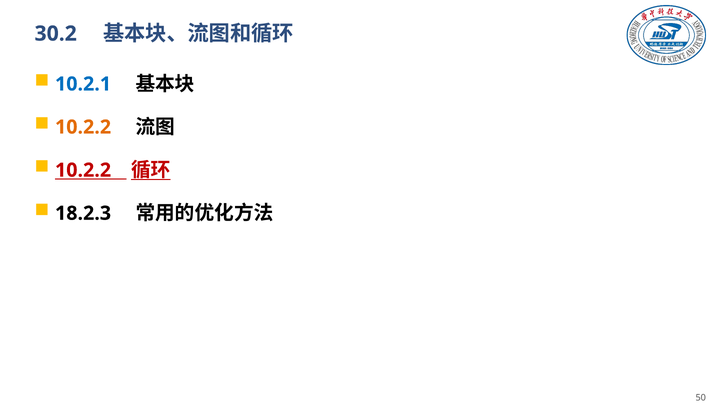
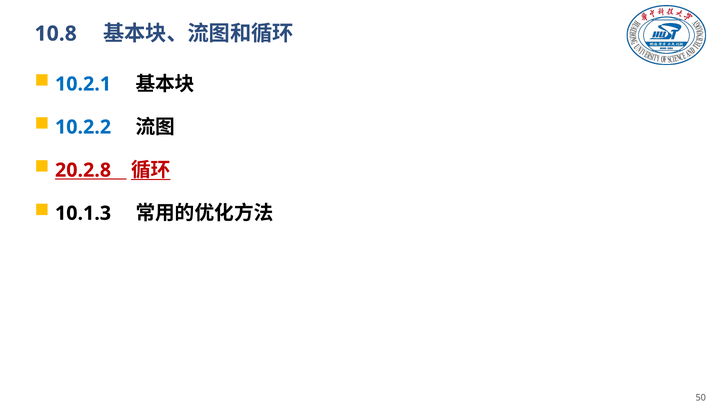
30.2: 30.2 -> 10.8
10.2.2 at (83, 127) colour: orange -> blue
10.2.2 at (83, 170): 10.2.2 -> 20.2.8
18.2.3: 18.2.3 -> 10.1.3
